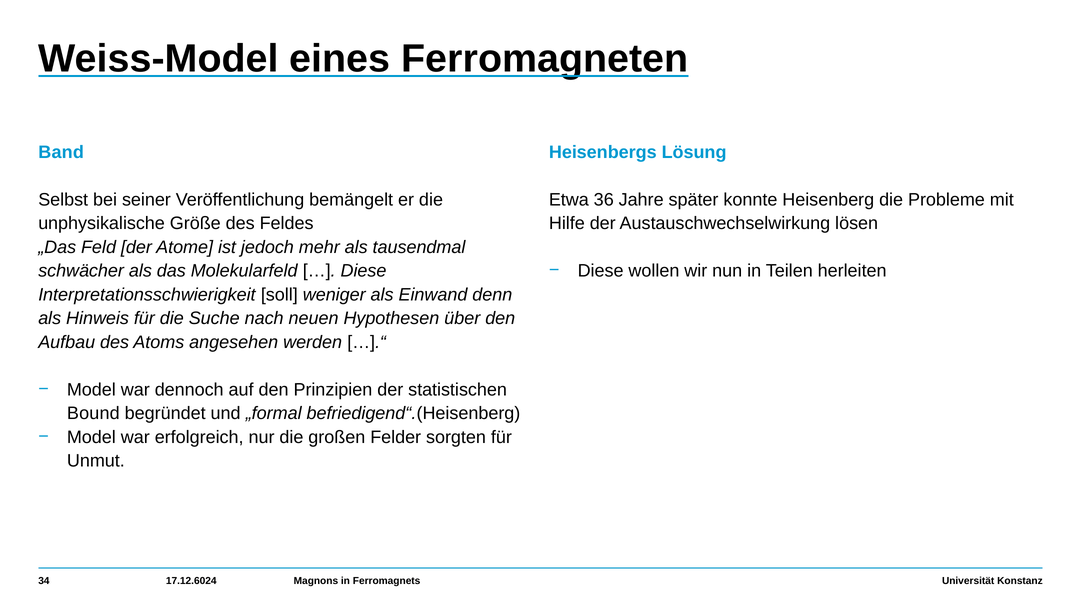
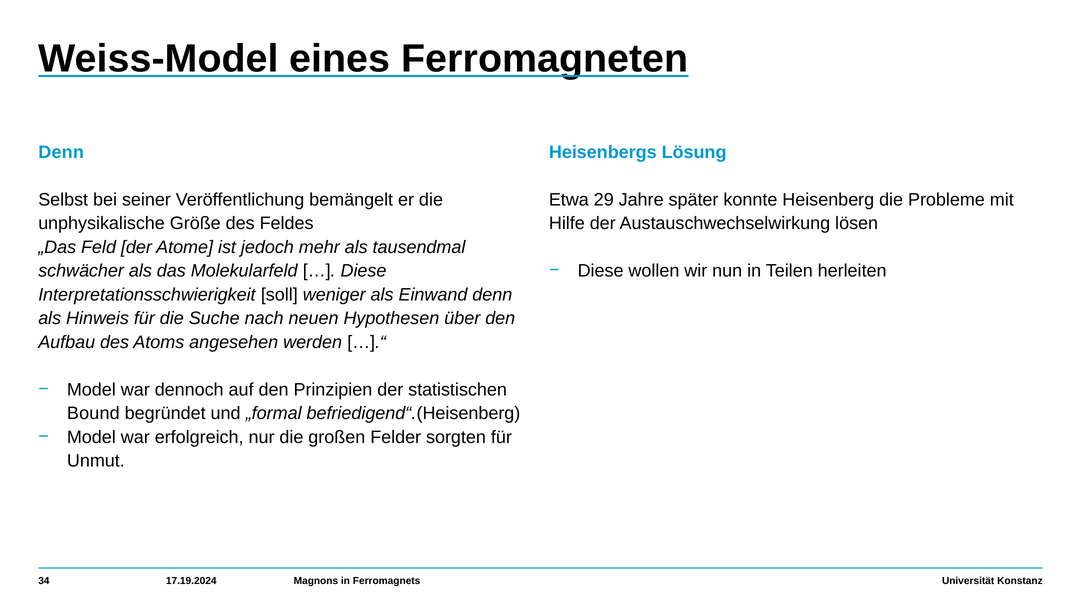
Band at (61, 152): Band -> Denn
36: 36 -> 29
17.12.6024: 17.12.6024 -> 17.19.2024
